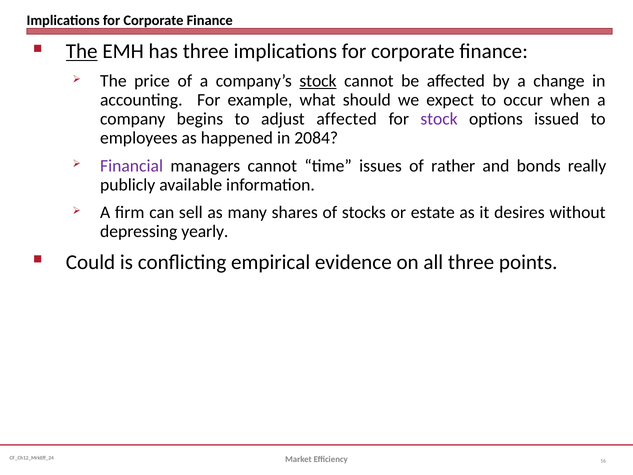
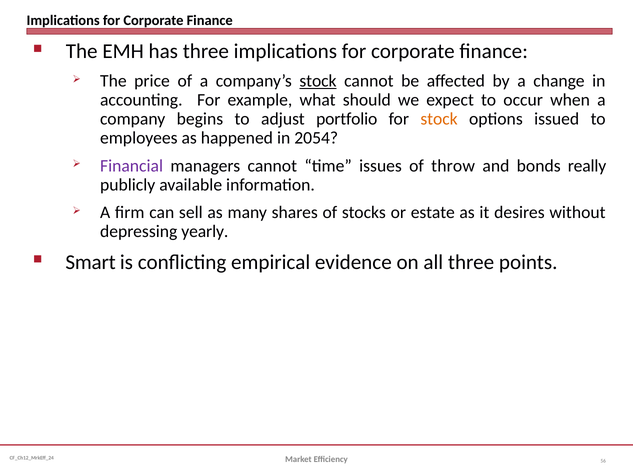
The at (82, 51) underline: present -> none
adjust affected: affected -> portfolio
stock at (439, 119) colour: purple -> orange
2084: 2084 -> 2054
rather: rather -> throw
Could: Could -> Smart
